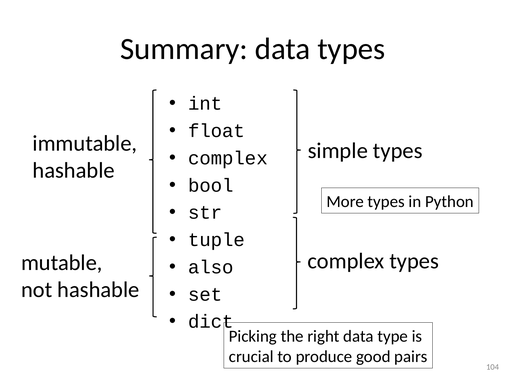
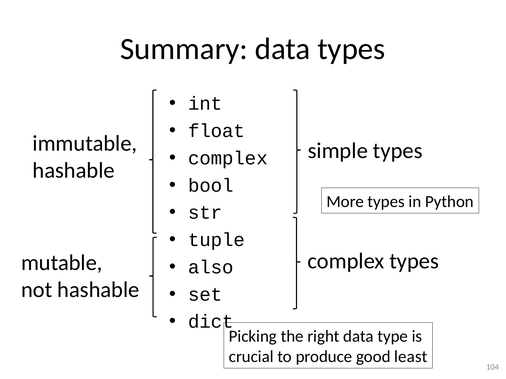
pairs: pairs -> least
